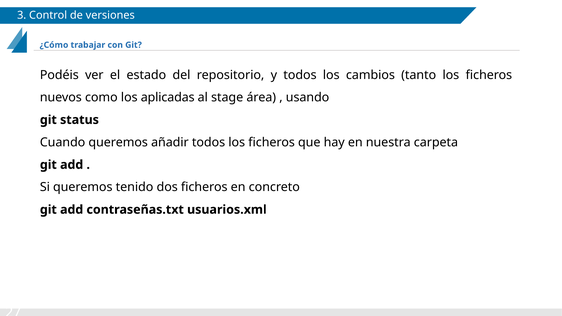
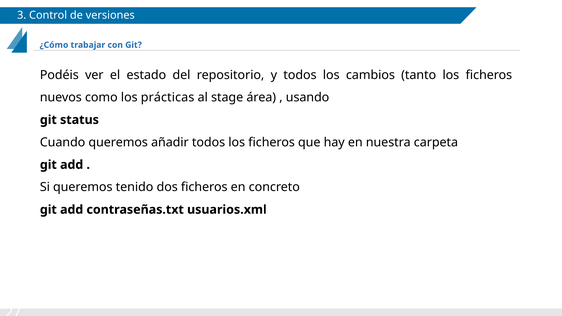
aplicadas: aplicadas -> prácticas
